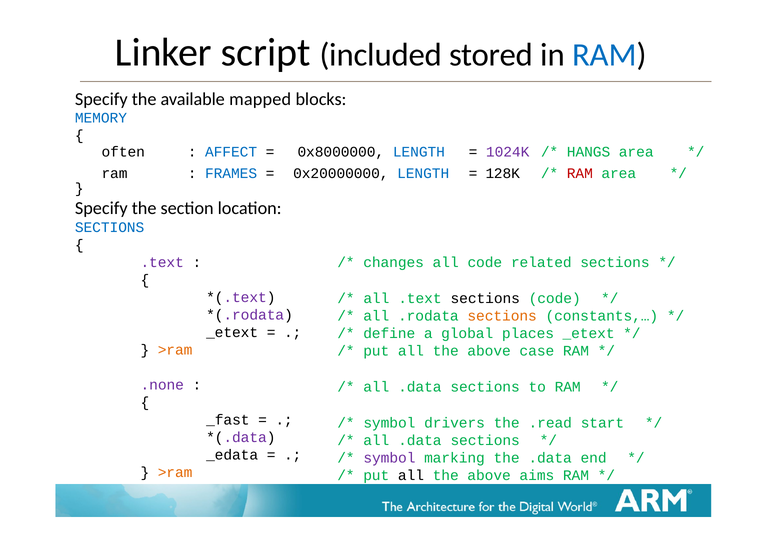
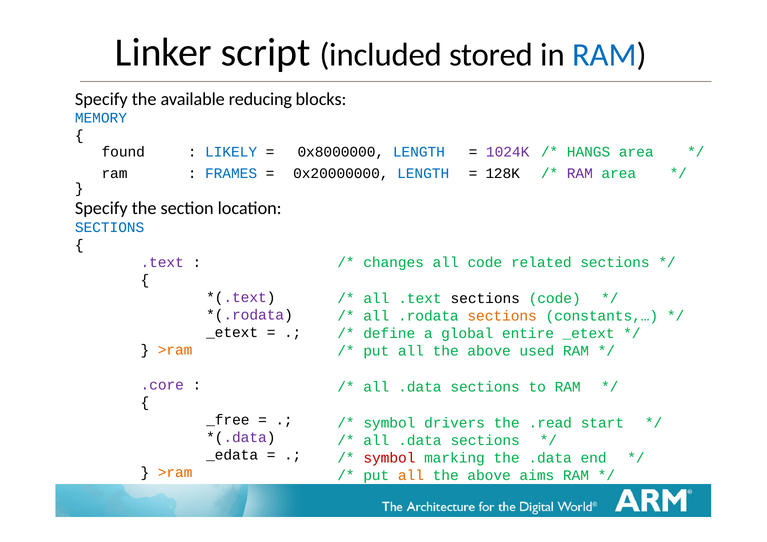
mapped: mapped -> reducing
often: often -> found
AFFECT: AFFECT -> LIKELY
RAM at (580, 173) colour: red -> purple
places: places -> entire
case: case -> used
.none: .none -> .core
_fast: _fast -> _free
symbol at (389, 458) colour: purple -> red
all at (411, 475) colour: black -> orange
